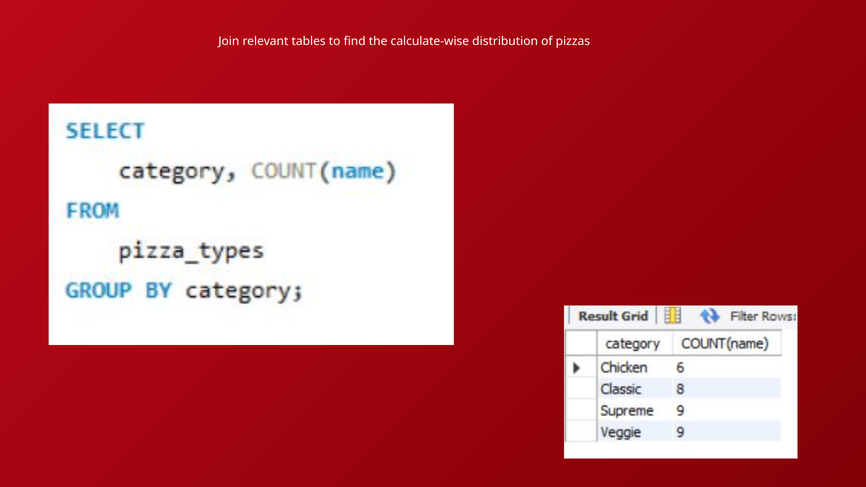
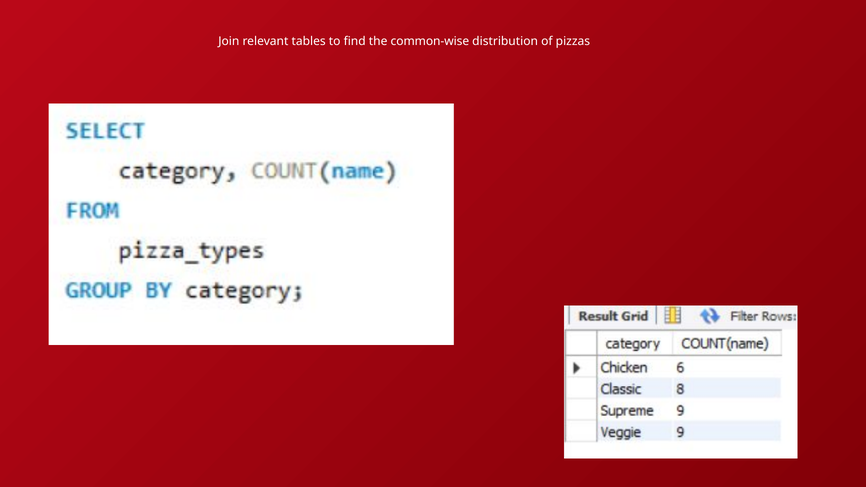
calculate-wise: calculate-wise -> common-wise
